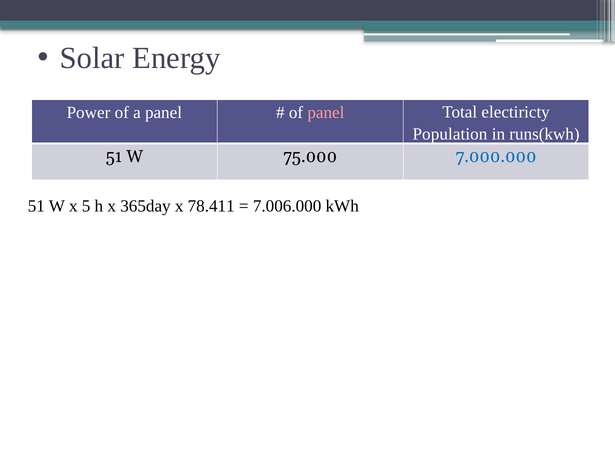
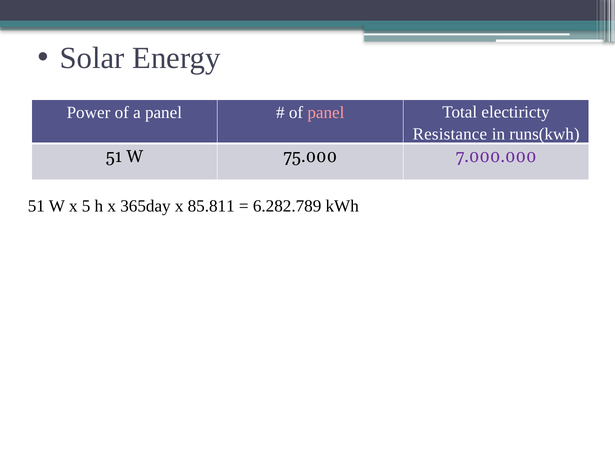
Population: Population -> Resistance
7.000.000 colour: blue -> purple
78.411: 78.411 -> 85.811
7.006.000: 7.006.000 -> 6.282.789
